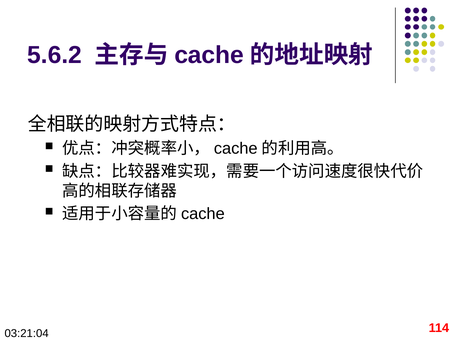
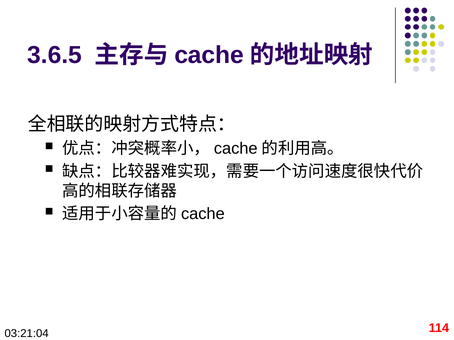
5.6.2: 5.6.2 -> 3.6.5
